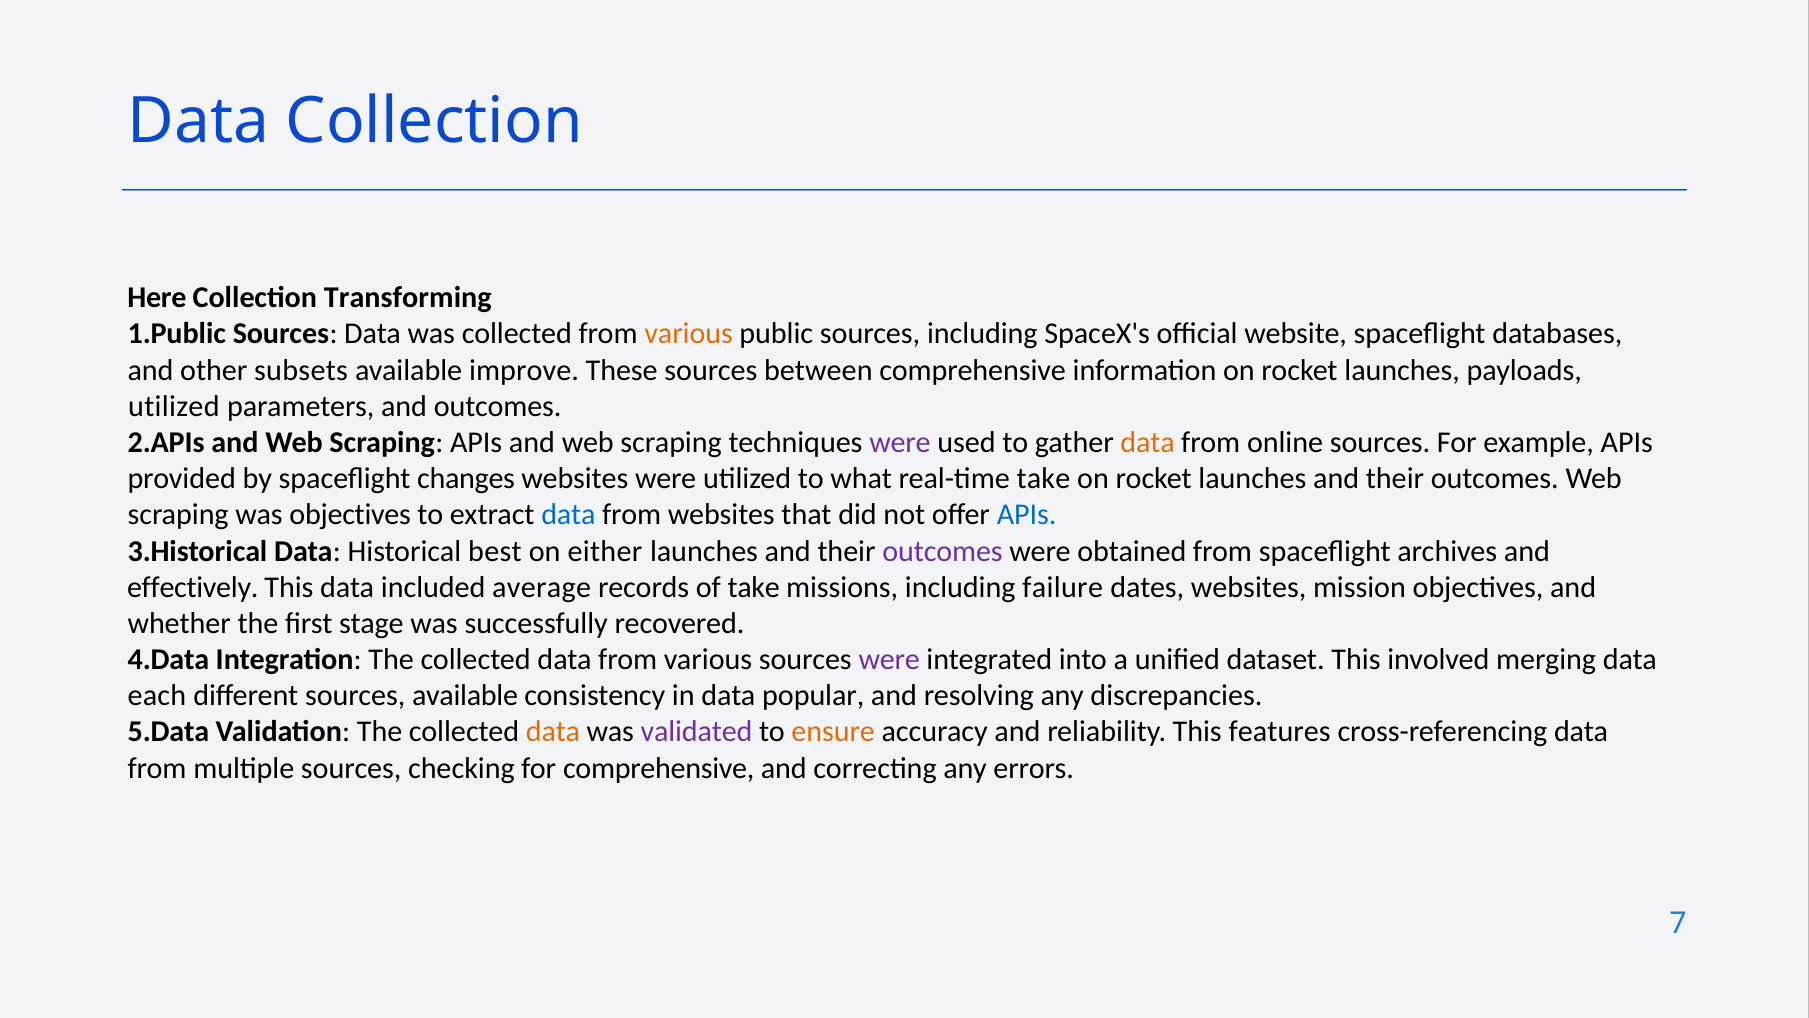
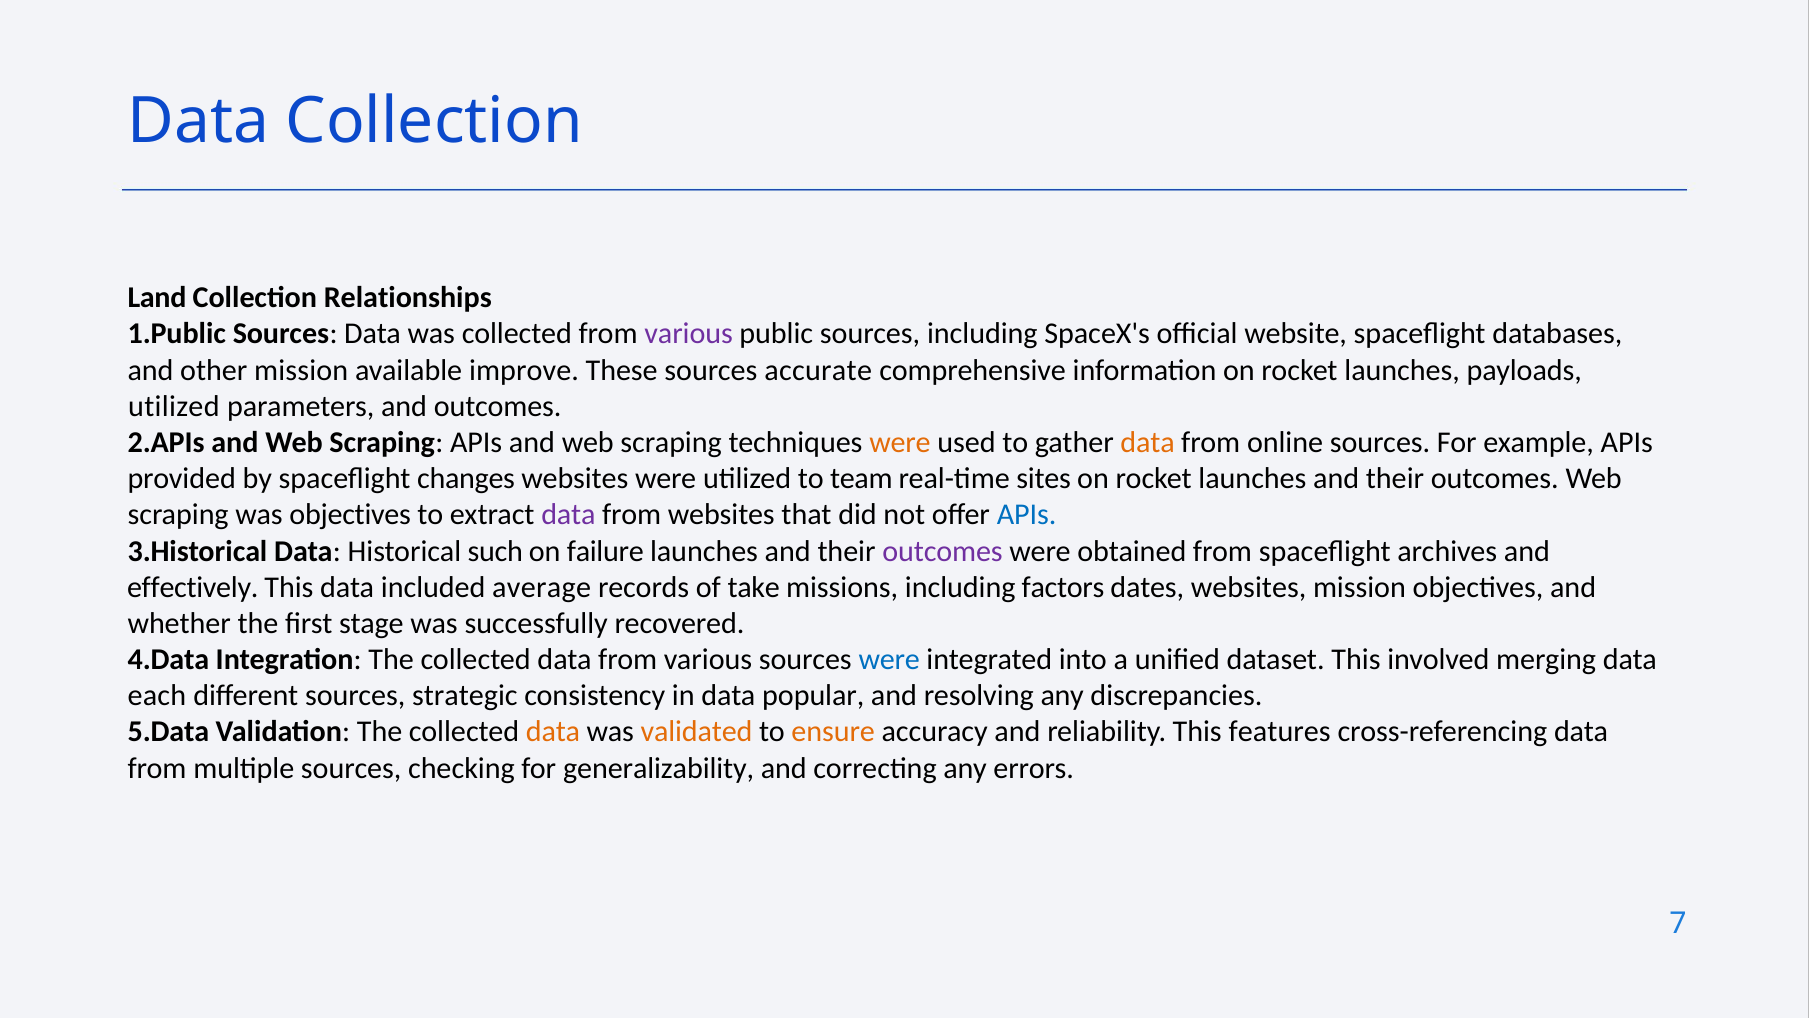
Here: Here -> Land
Transforming: Transforming -> Relationships
various at (689, 334) colour: orange -> purple
other subsets: subsets -> mission
between: between -> accurate
were at (900, 442) colour: purple -> orange
what: what -> team
real-time take: take -> sites
data at (568, 515) colour: blue -> purple
best: best -> such
either: either -> failure
failure: failure -> factors
were at (889, 659) colour: purple -> blue
sources available: available -> strategic
validated colour: purple -> orange
for comprehensive: comprehensive -> generalizability
